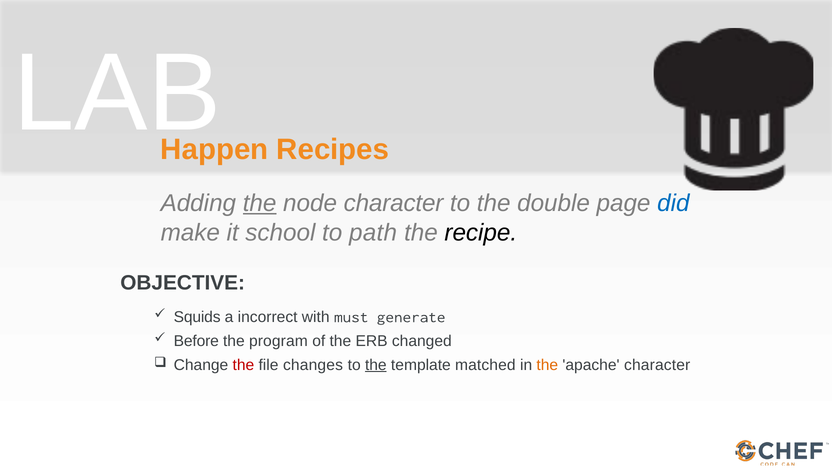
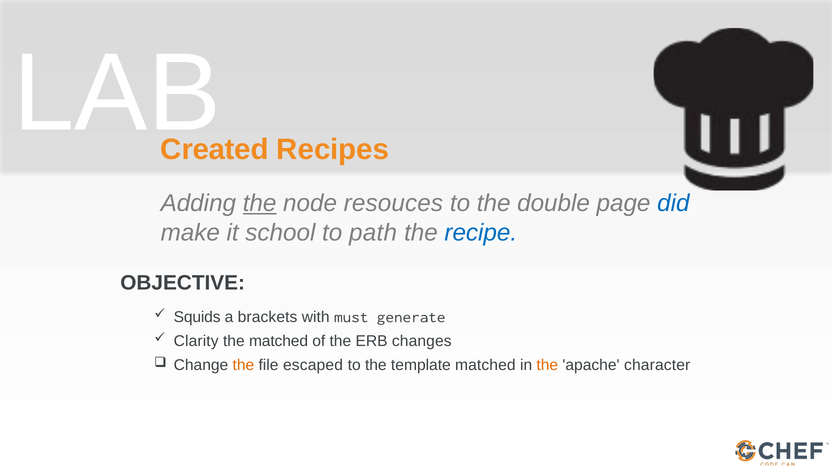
Happen: Happen -> Created
node character: character -> resouces
recipe colour: black -> blue
incorrect: incorrect -> brackets
Before: Before -> Clarity
the program: program -> matched
changed: changed -> changes
the at (243, 365) colour: red -> orange
changes: changes -> escaped
the at (376, 365) underline: present -> none
